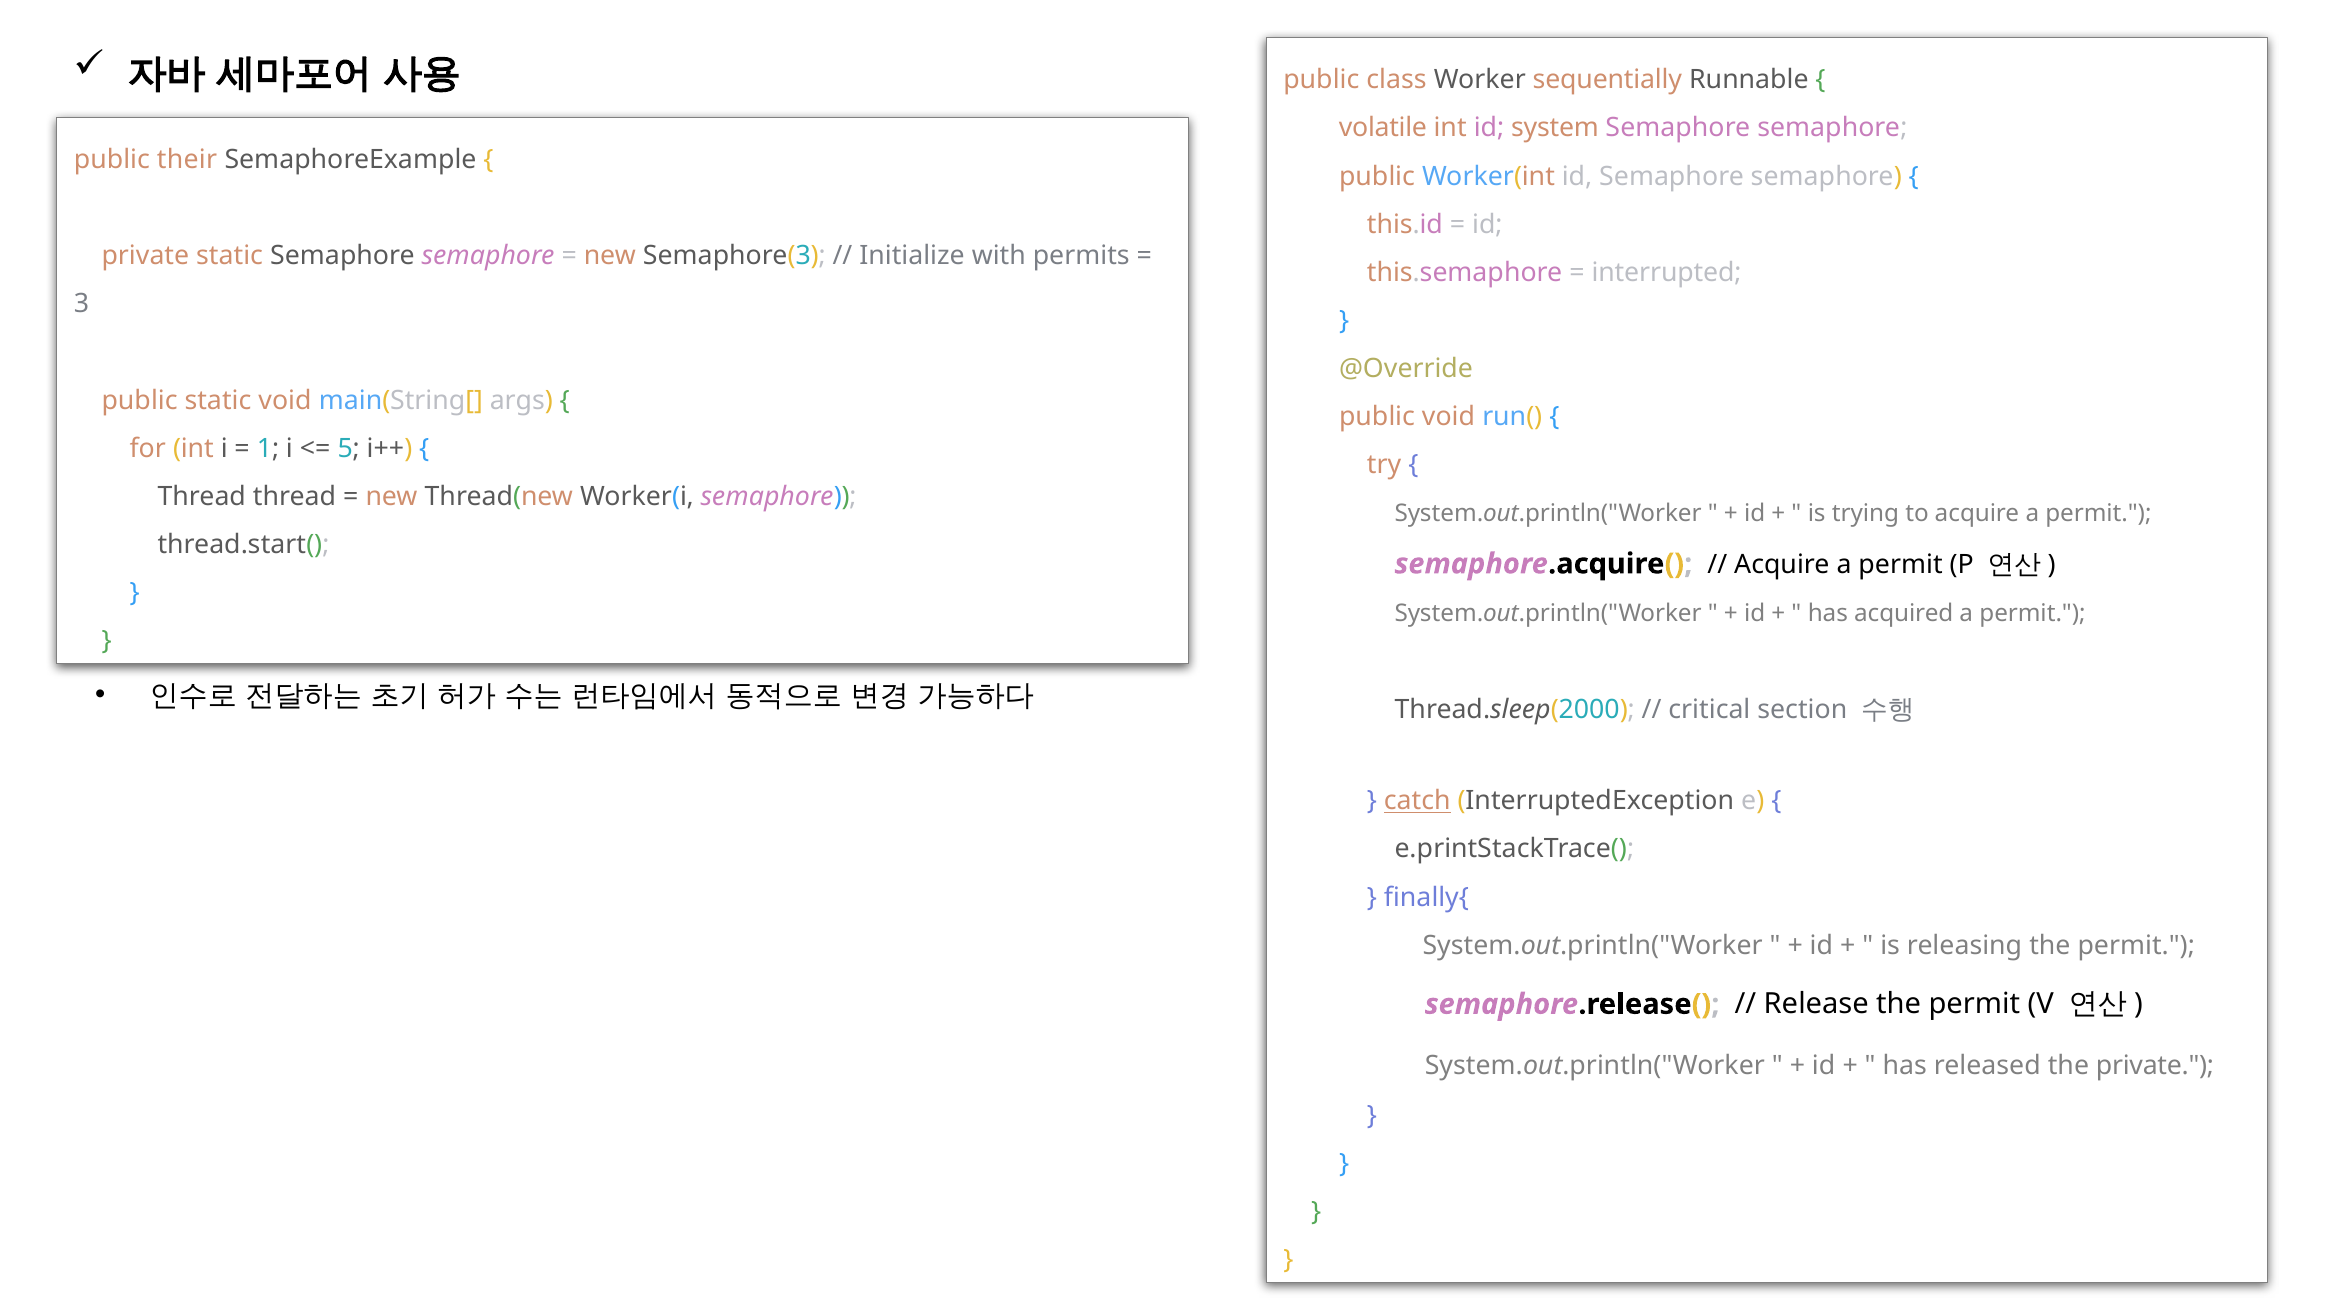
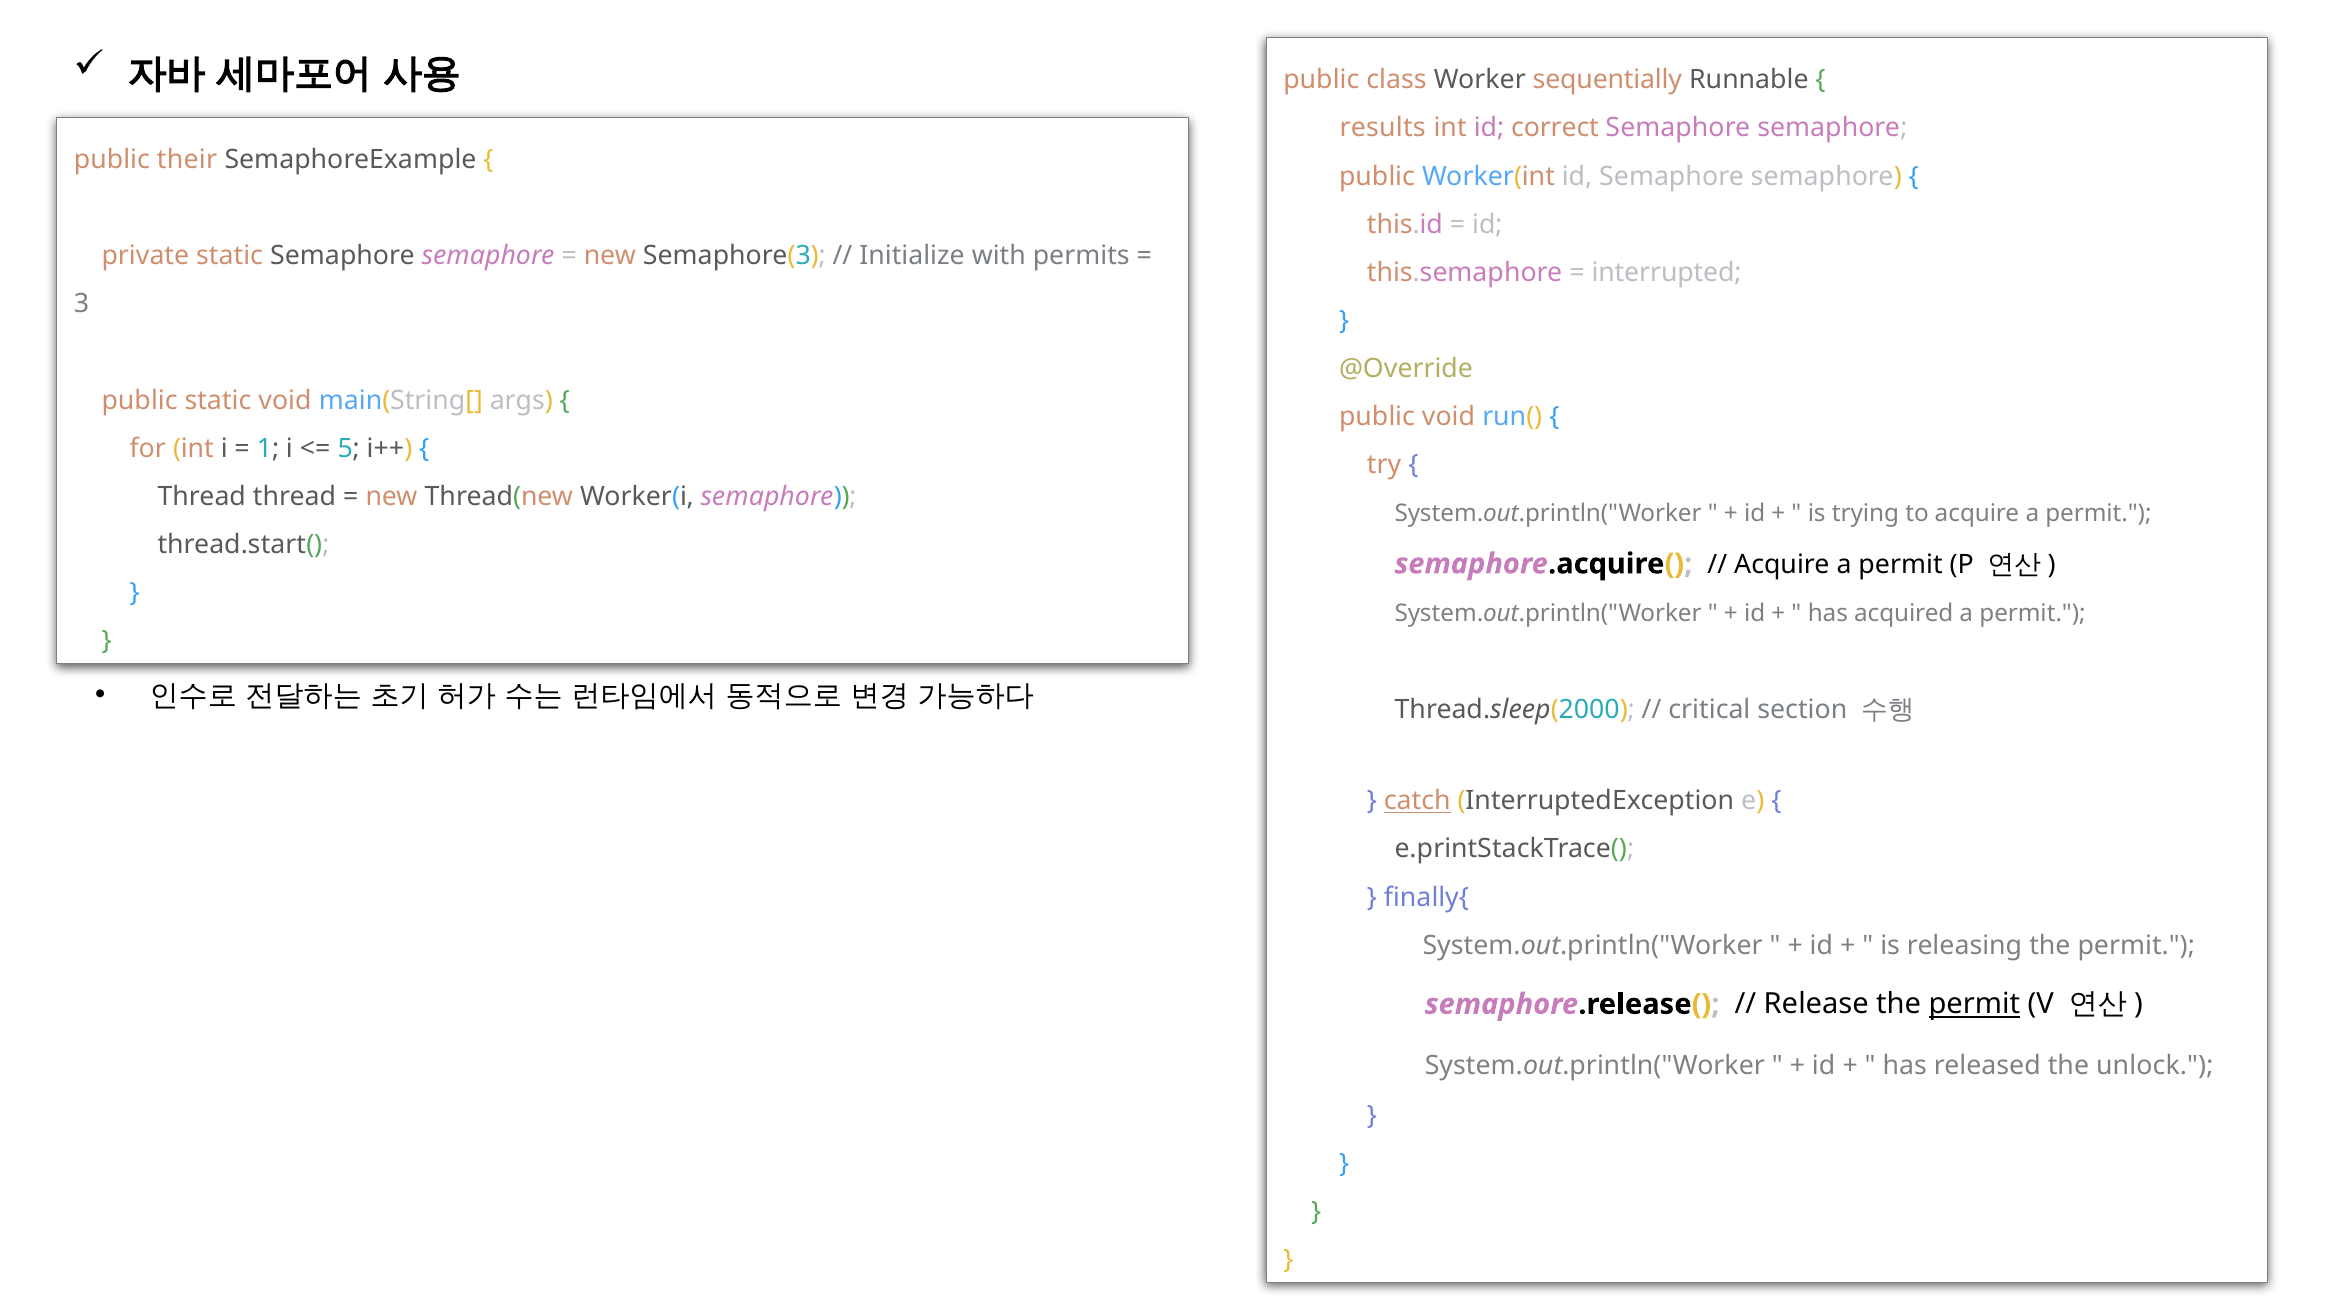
volatile: volatile -> results
system: system -> correct
permit at (1974, 1005) underline: none -> present
the private: private -> unlock
